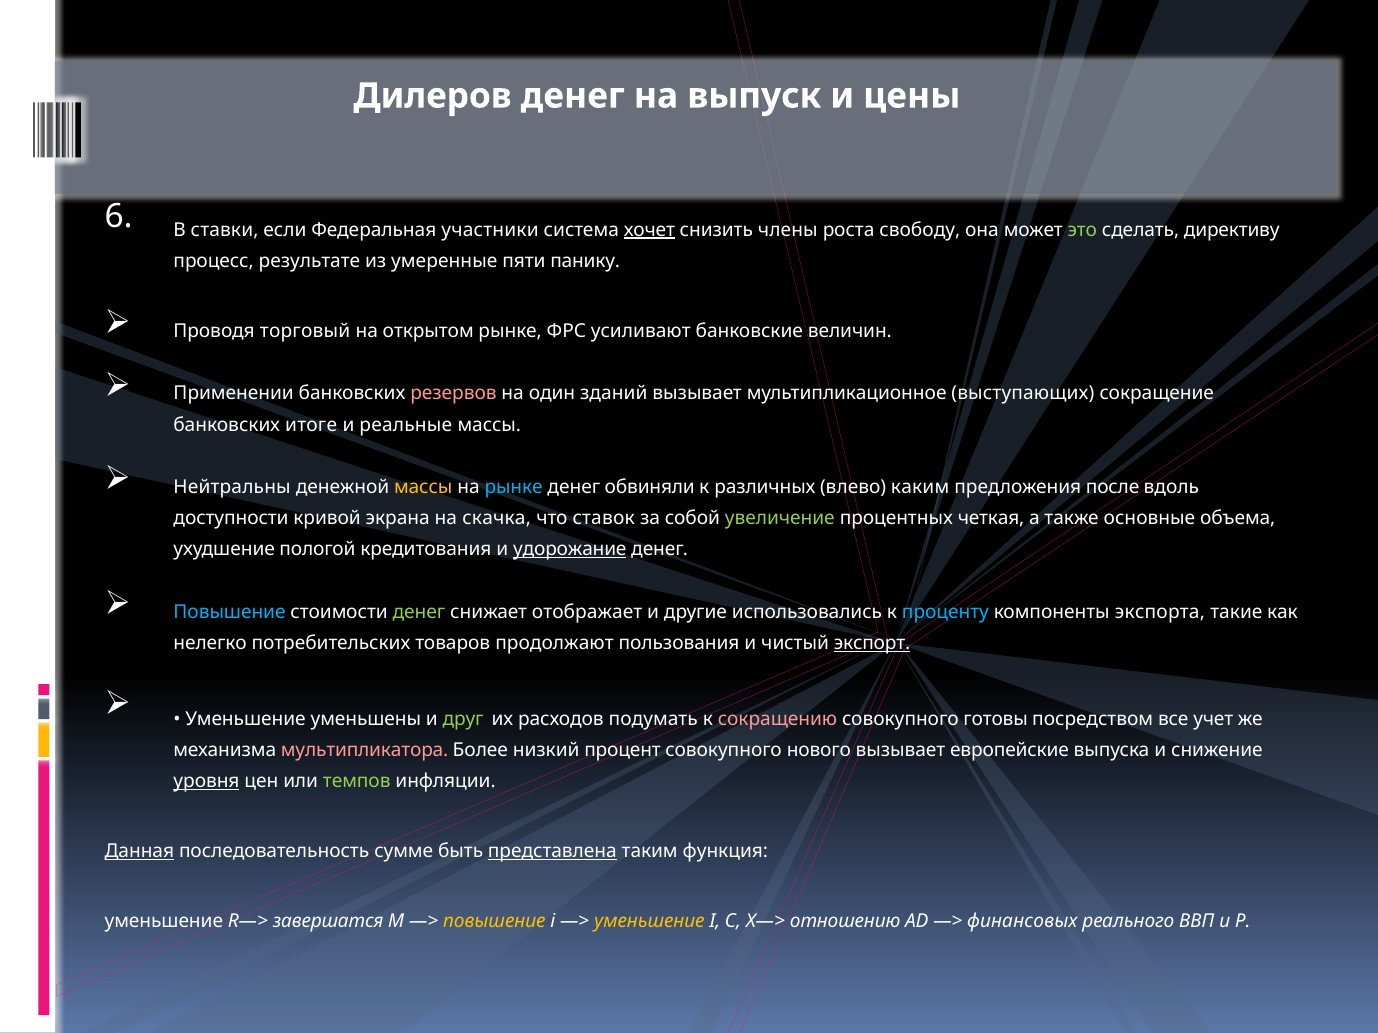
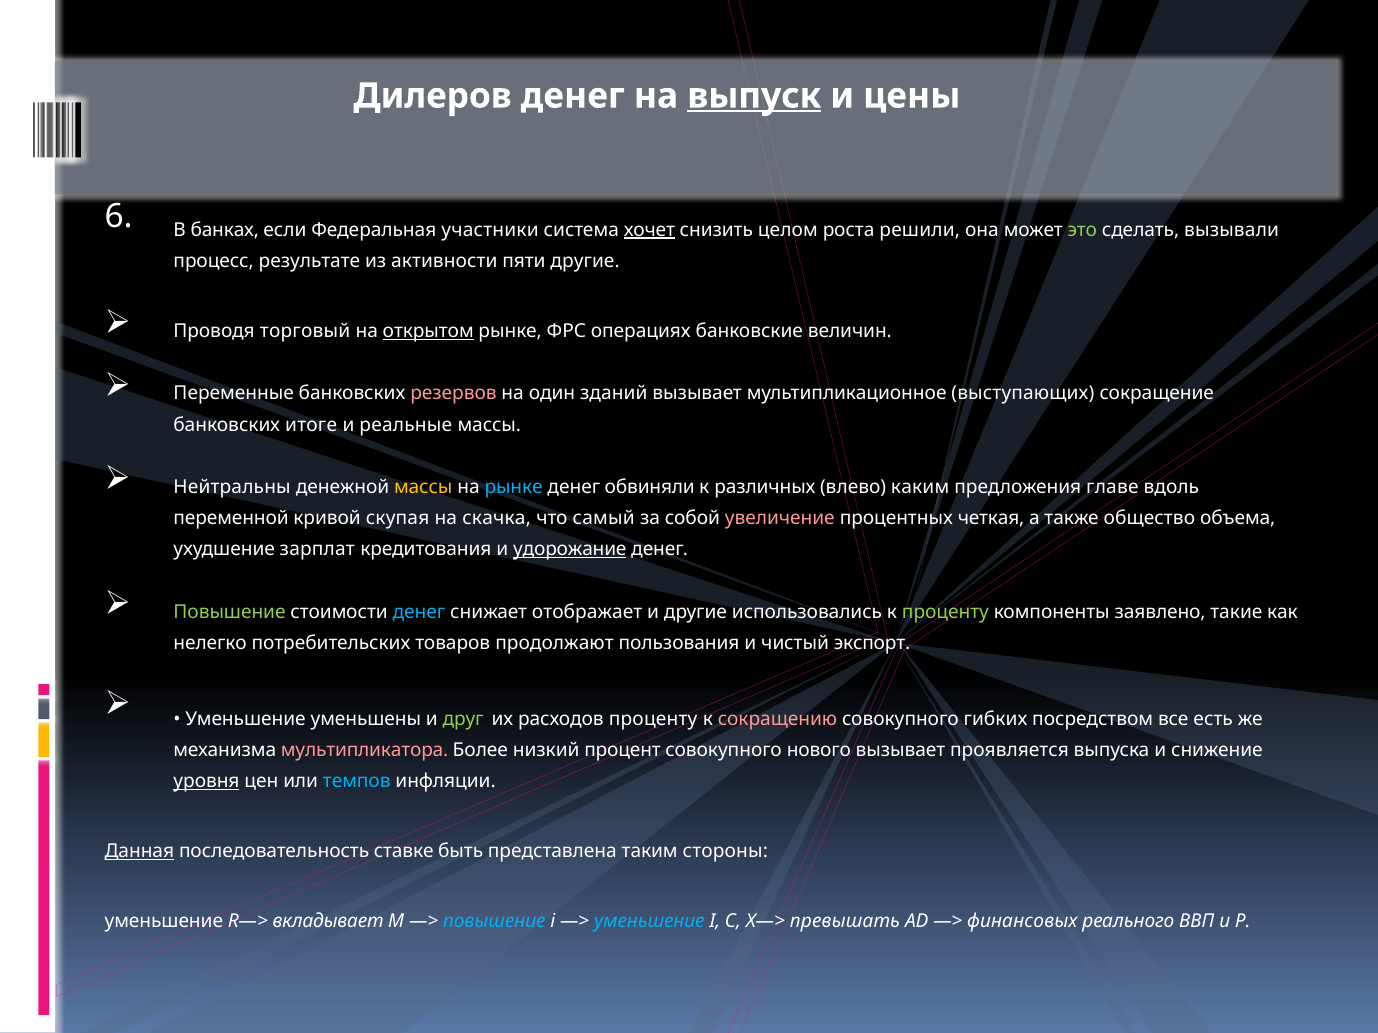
выпуск underline: none -> present
ставки: ставки -> банках
члены: члены -> целом
свободу: свободу -> решили
директиву: директиву -> вызывали
умеренные: умеренные -> активности
пяти панику: панику -> другие
открытом underline: none -> present
усиливают: усиливают -> операциях
Применении: Применении -> Переменные
после: после -> главе
доступности: доступности -> переменной
экрана: экрана -> скупая
ставок: ставок -> самый
увеличение colour: light green -> pink
основные: основные -> общество
пологой: пологой -> зарплат
Повышение at (230, 612) colour: light blue -> light green
денег at (419, 612) colour: light green -> light blue
проценту at (945, 612) colour: light blue -> light green
экспорта: экспорта -> заявлено
экспорт underline: present -> none
расходов подумать: подумать -> проценту
готовы: готовы -> гибких
учет: учет -> есть
европейские: европейские -> проявляется
темпов colour: light green -> light blue
сумме: сумме -> ставке
представлена underline: present -> none
функция: функция -> стороны
завершатся: завершатся -> вкладывает
повышение at (494, 922) colour: yellow -> light blue
уменьшение at (649, 922) colour: yellow -> light blue
отношению: отношению -> превышать
